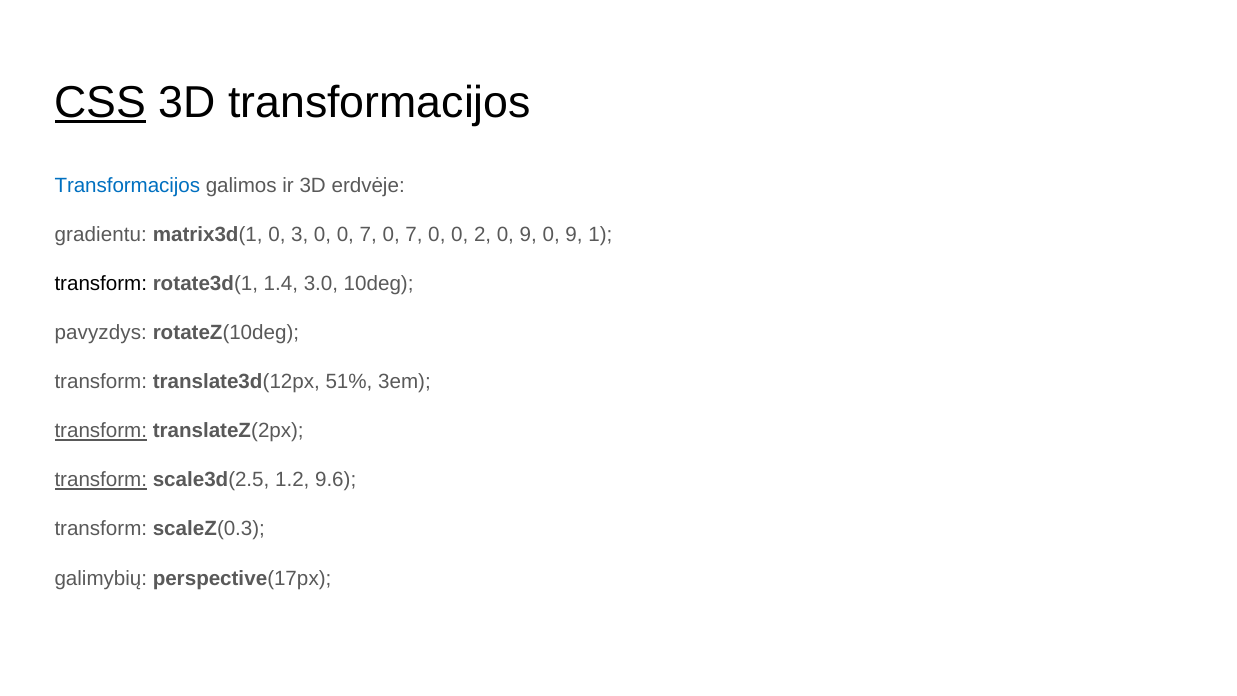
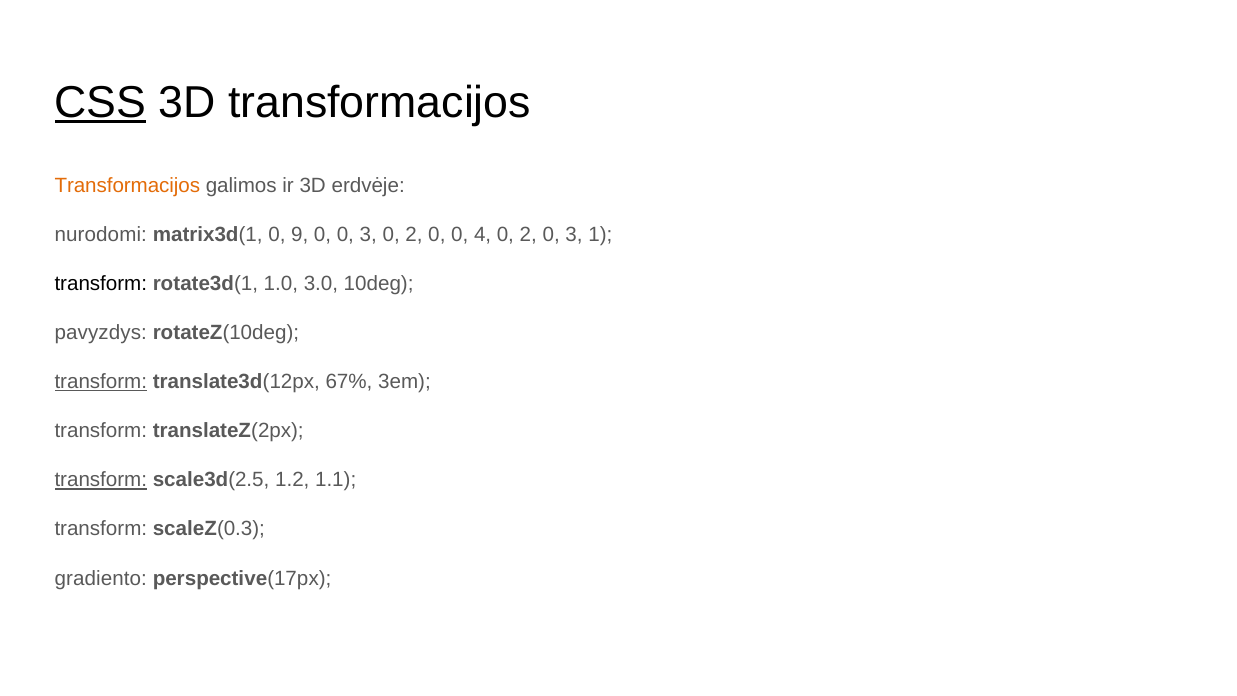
Transformacijos at (127, 186) colour: blue -> orange
gradientu: gradientu -> nurodomi
3: 3 -> 9
0 0 7: 7 -> 3
7 at (414, 235): 7 -> 2
2: 2 -> 4
9 at (528, 235): 9 -> 2
9 at (574, 235): 9 -> 3
1.4: 1.4 -> 1.0
transform at (101, 382) underline: none -> present
51%: 51% -> 67%
transform at (101, 431) underline: present -> none
9.6: 9.6 -> 1.1
galimybių: galimybių -> gradiento
